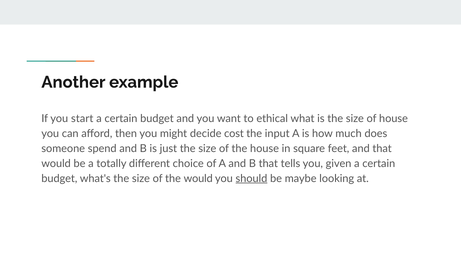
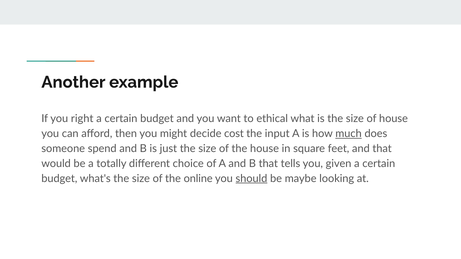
start: start -> right
much underline: none -> present
the would: would -> online
